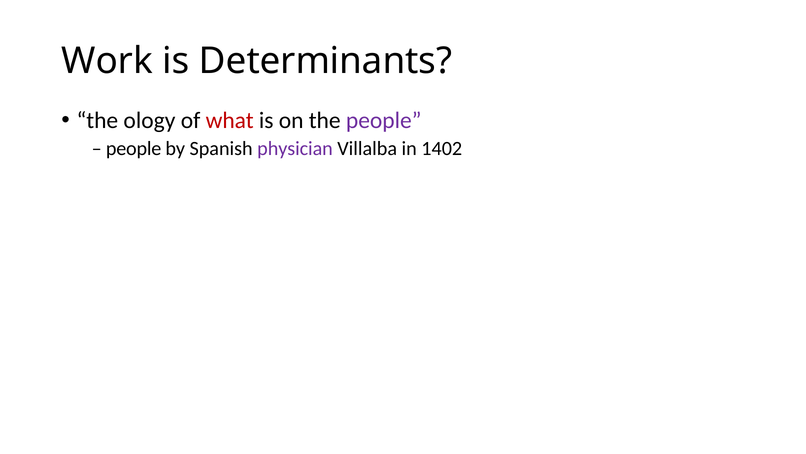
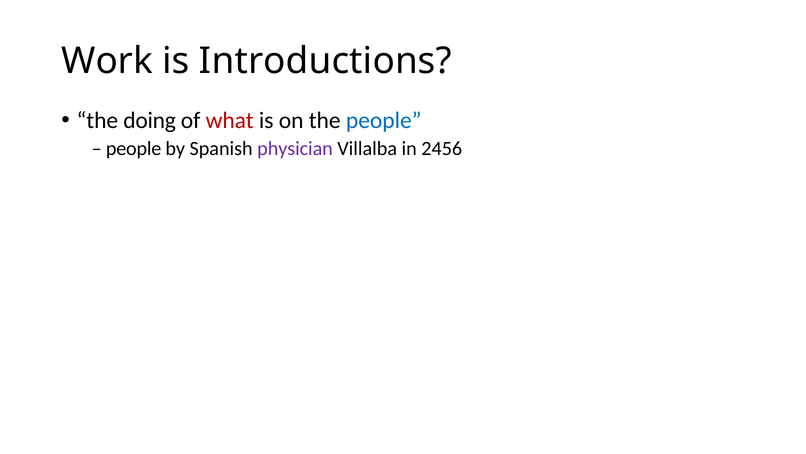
Determinants: Determinants -> Introductions
ology: ology -> doing
people at (384, 120) colour: purple -> blue
1402: 1402 -> 2456
